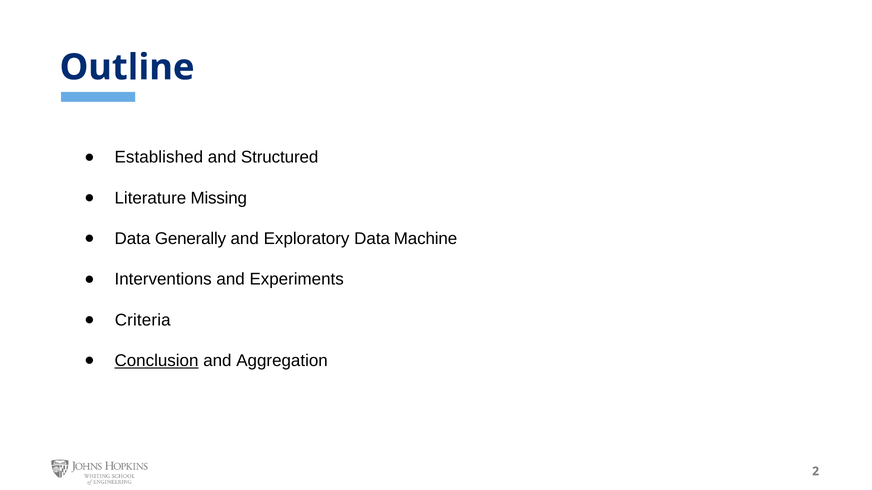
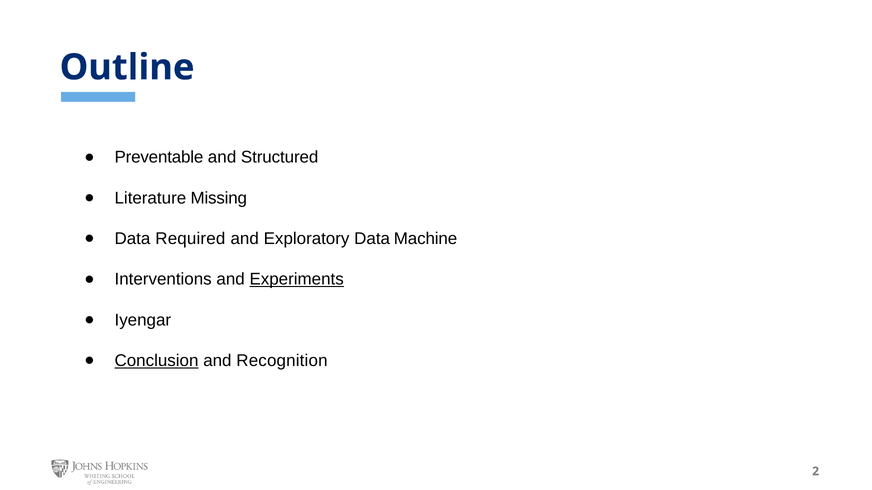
Established: Established -> Preventable
Generally: Generally -> Required
Experiments underline: none -> present
Criteria: Criteria -> Iyengar
Aggregation: Aggregation -> Recognition
